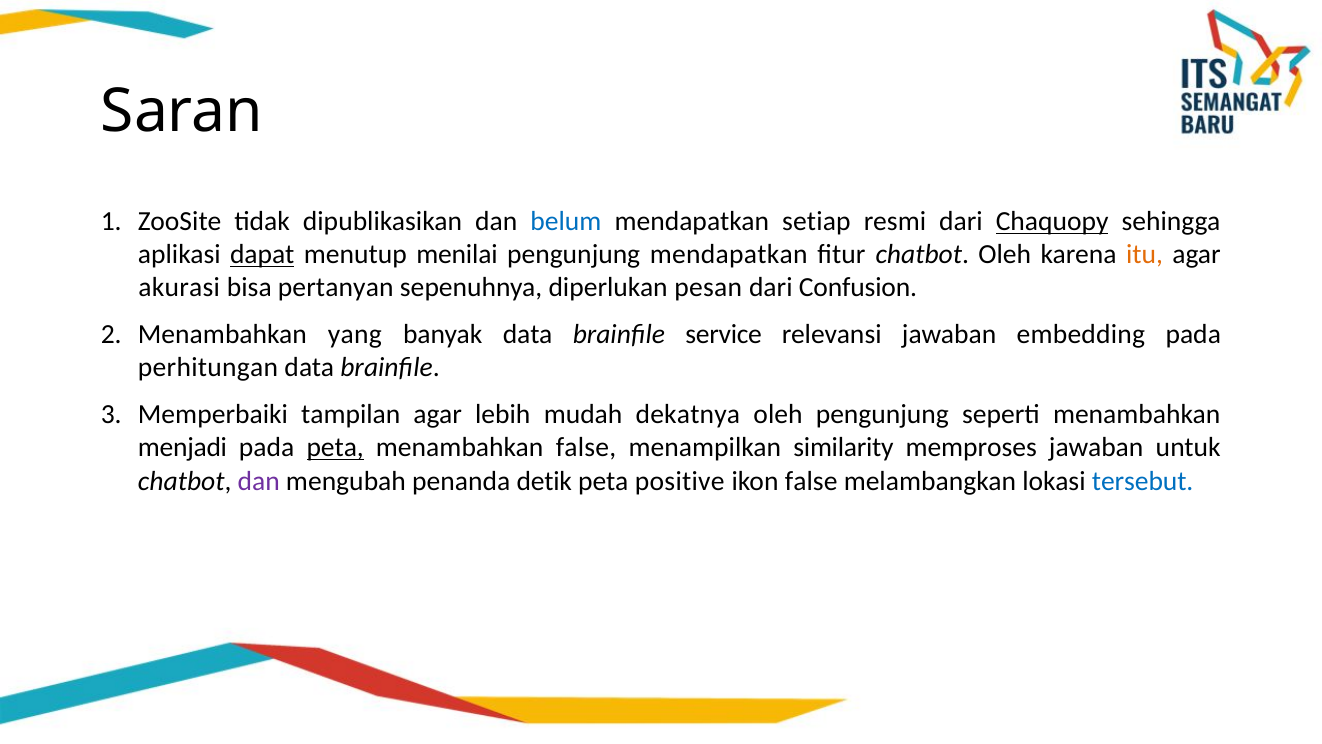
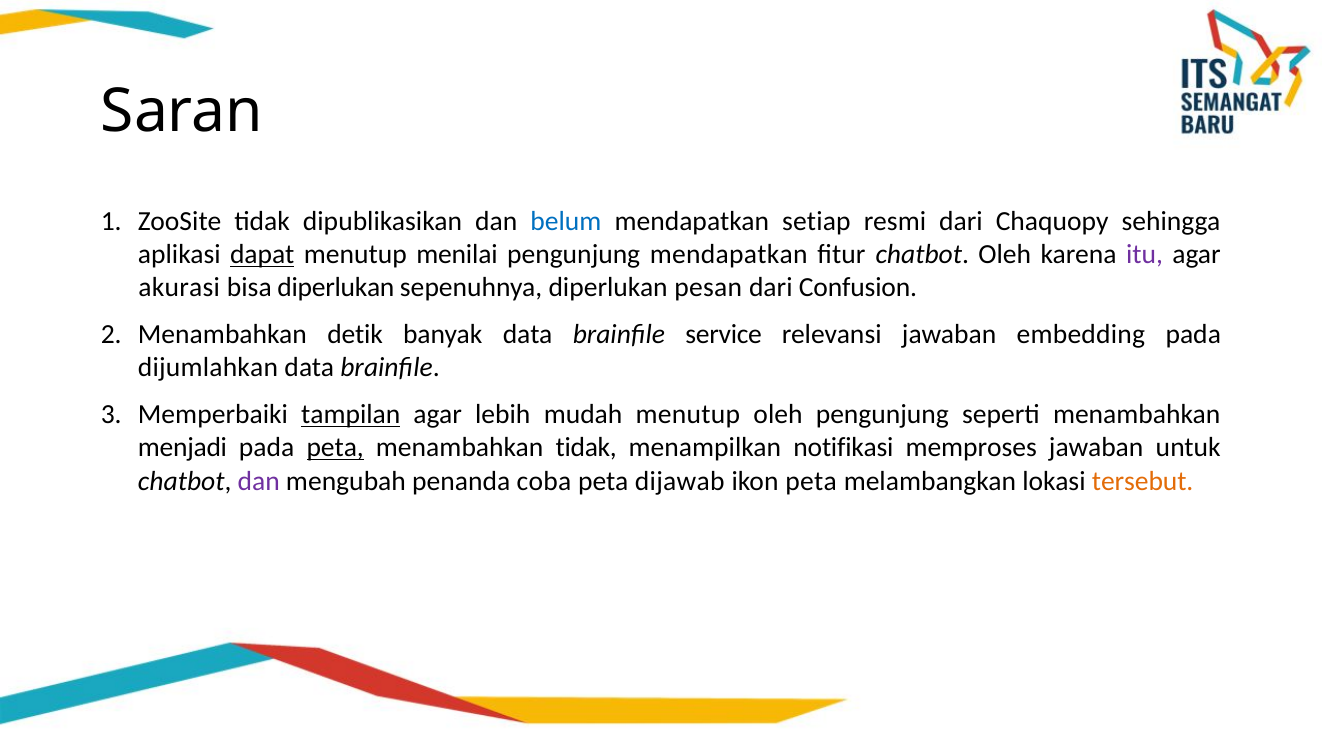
Chaquopy underline: present -> none
itu colour: orange -> purple
bisa pertanyan: pertanyan -> diperlukan
yang: yang -> detik
perhitungan: perhitungan -> dijumlahkan
tampilan underline: none -> present
mudah dekatnya: dekatnya -> menutup
menambahkan false: false -> tidak
similarity: similarity -> notifikasi
detik: detik -> coba
positive: positive -> dijawab
ikon false: false -> peta
tersebut colour: blue -> orange
